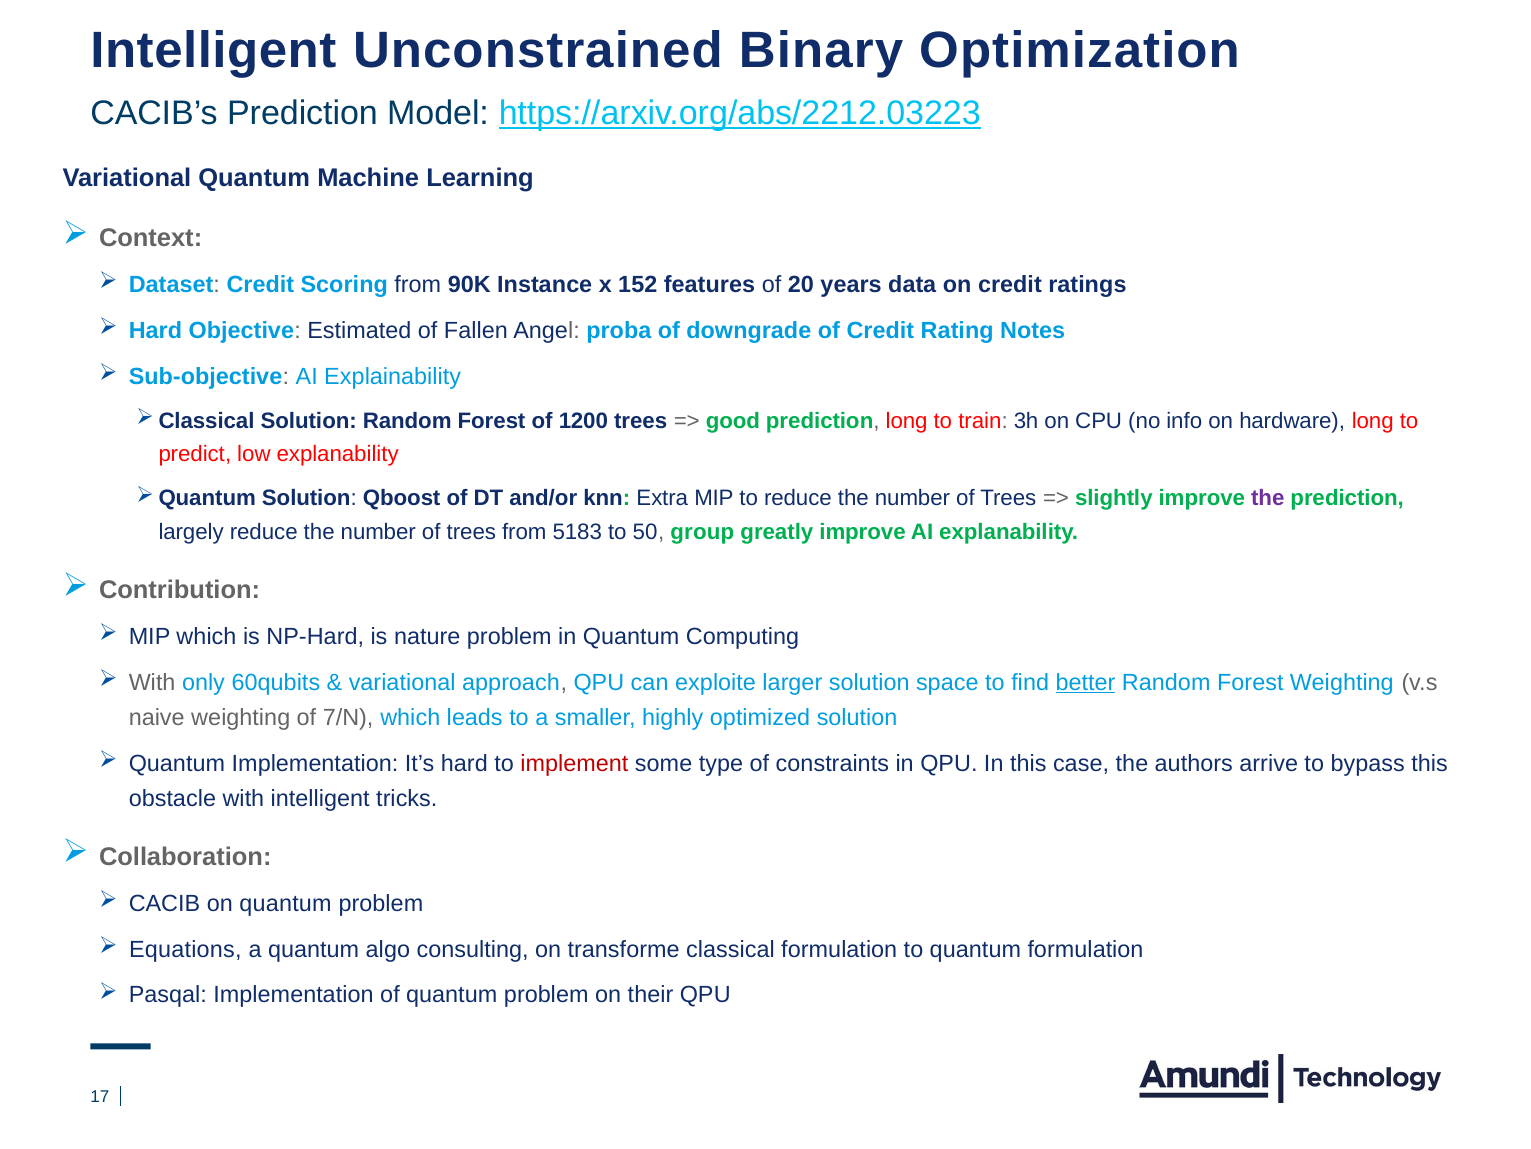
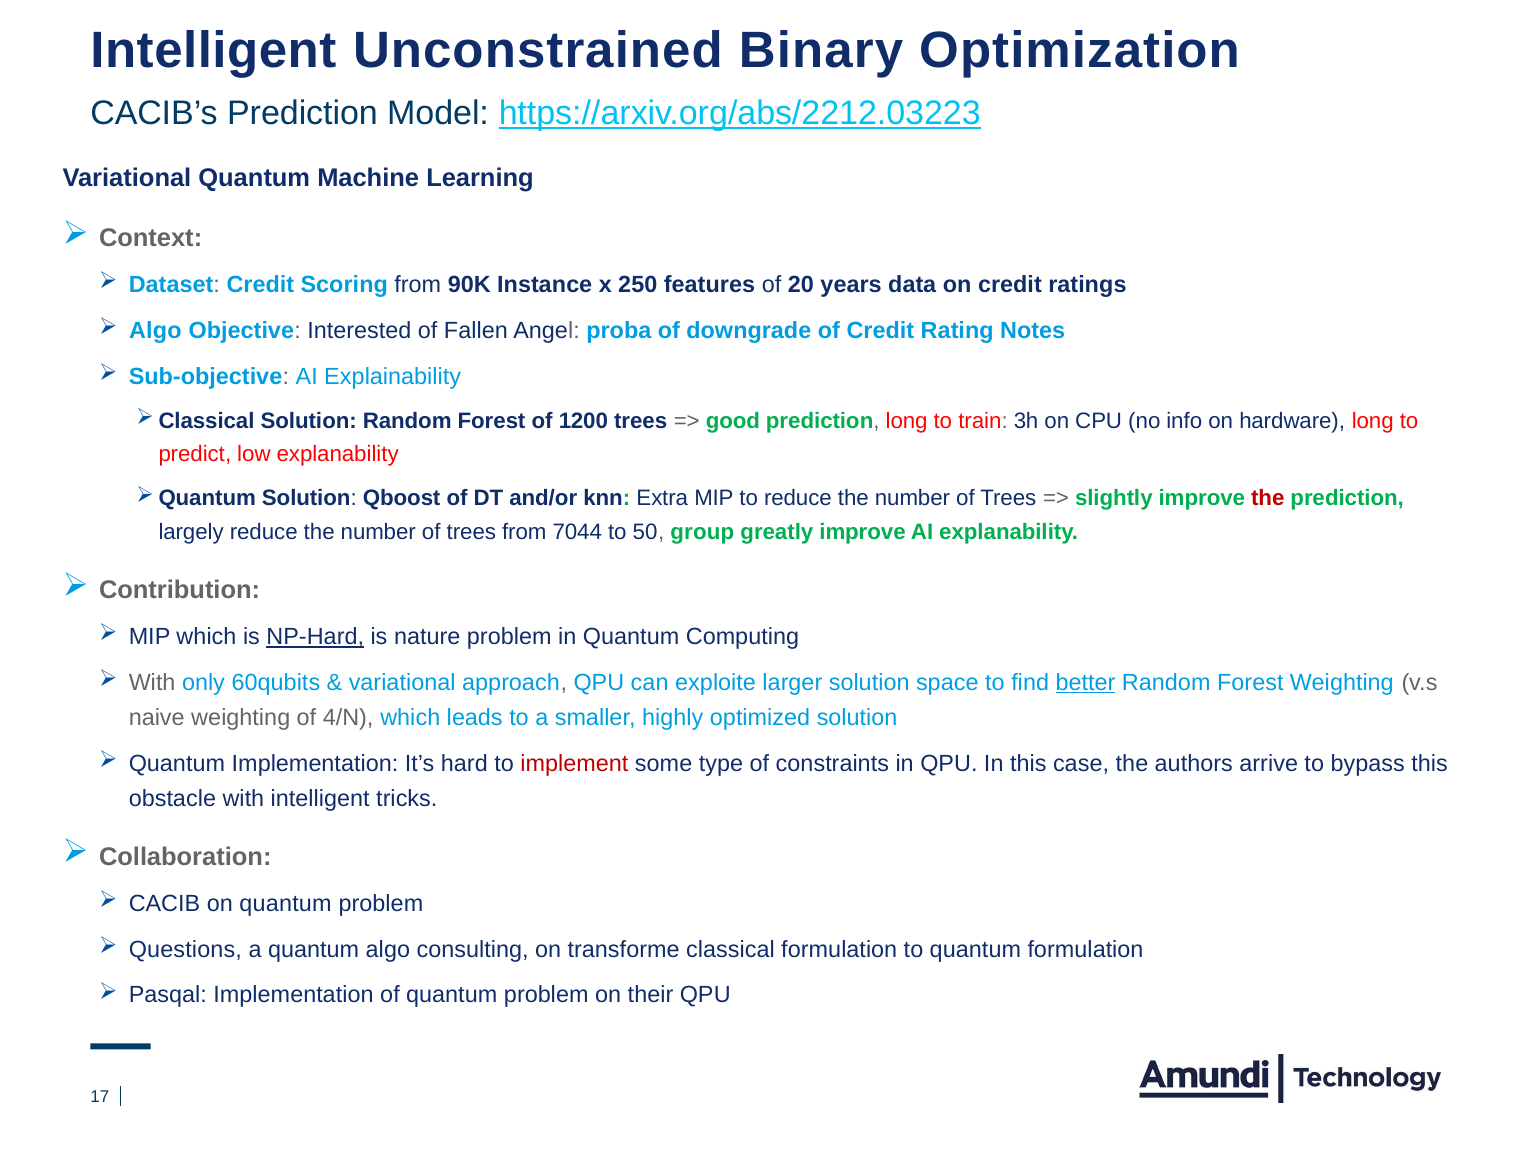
152: 152 -> 250
Hard at (155, 330): Hard -> Algo
Estimated: Estimated -> Interested
the at (1268, 498) colour: purple -> red
5183: 5183 -> 7044
NP-Hard underline: none -> present
7/N: 7/N -> 4/N
Equations: Equations -> Questions
